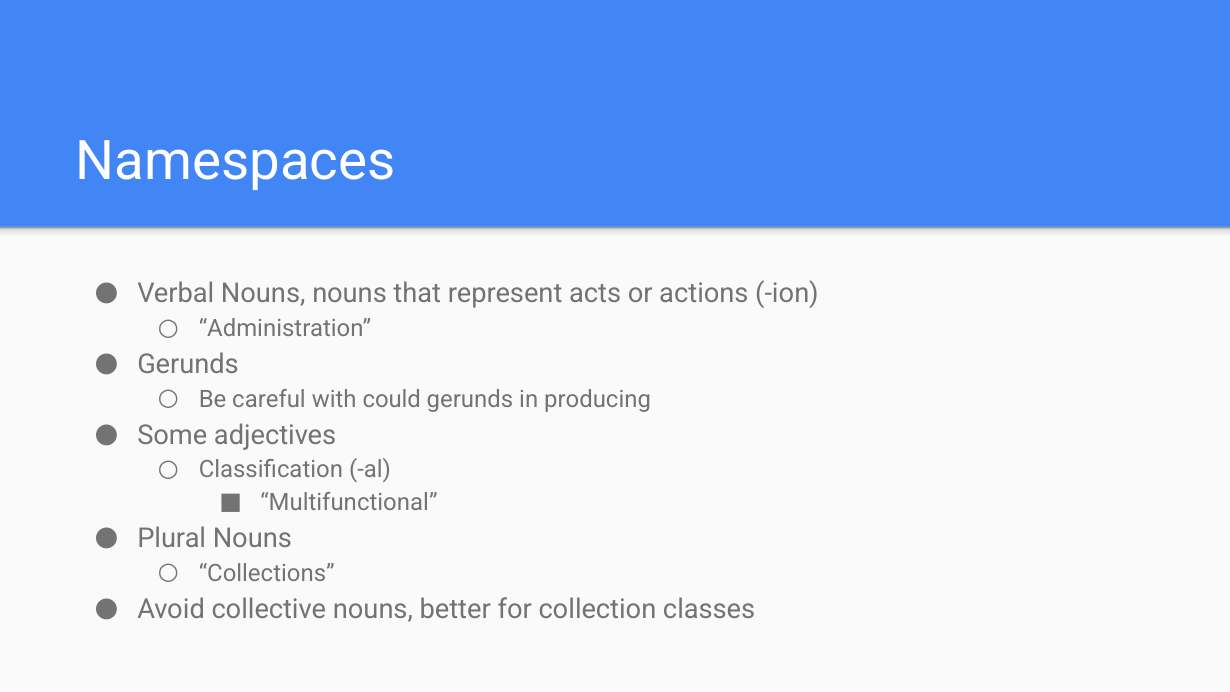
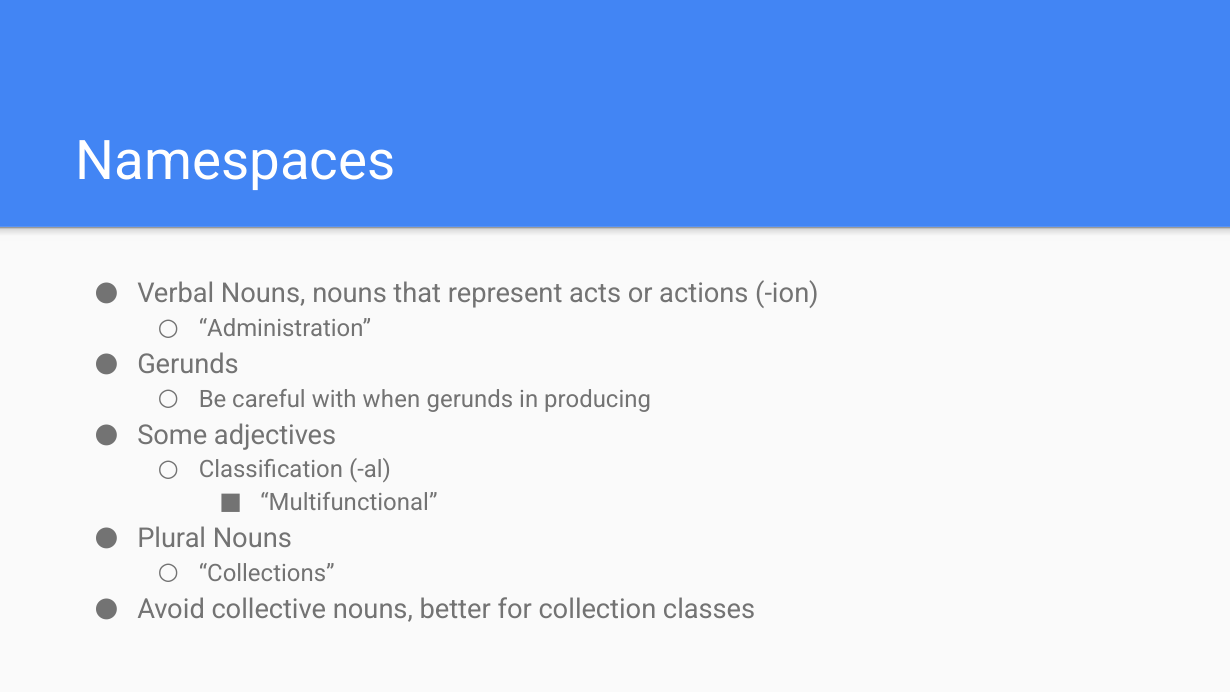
could: could -> when
